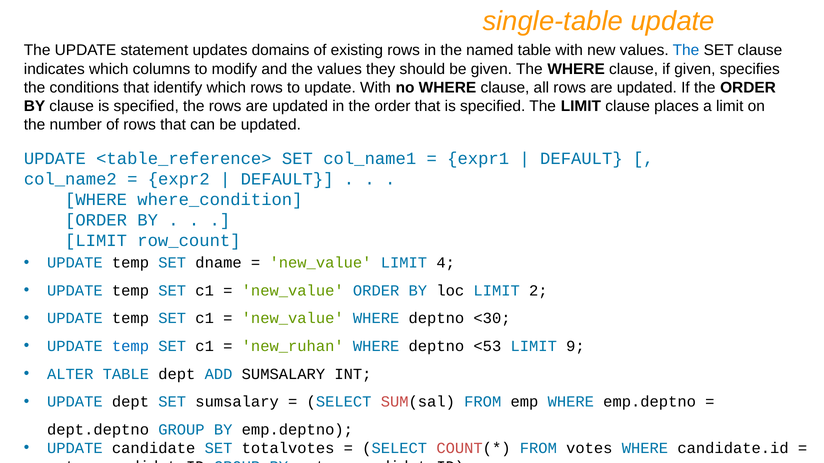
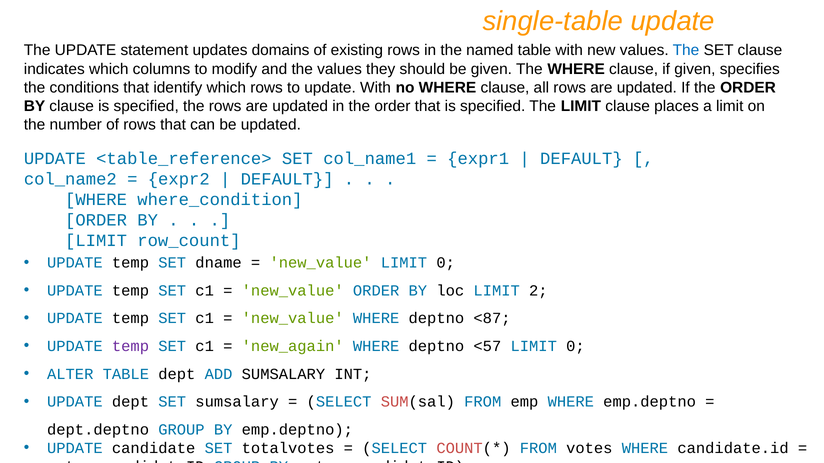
new_value LIMIT 4: 4 -> 0
<30: <30 -> <87
temp at (130, 347) colour: blue -> purple
new_ruhan: new_ruhan -> new_again
<53: <53 -> <57
9 at (575, 347): 9 -> 0
